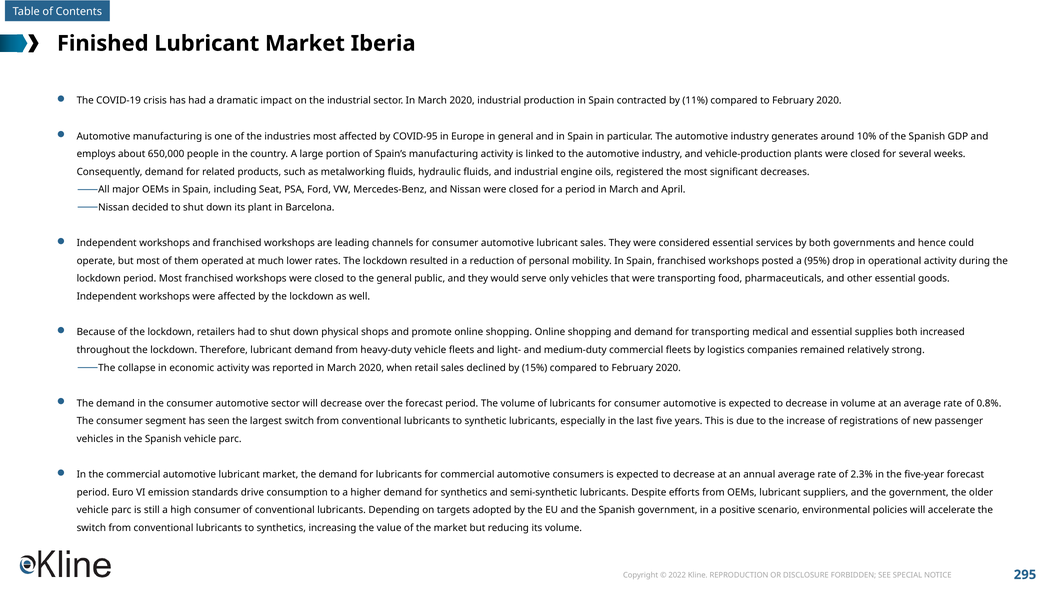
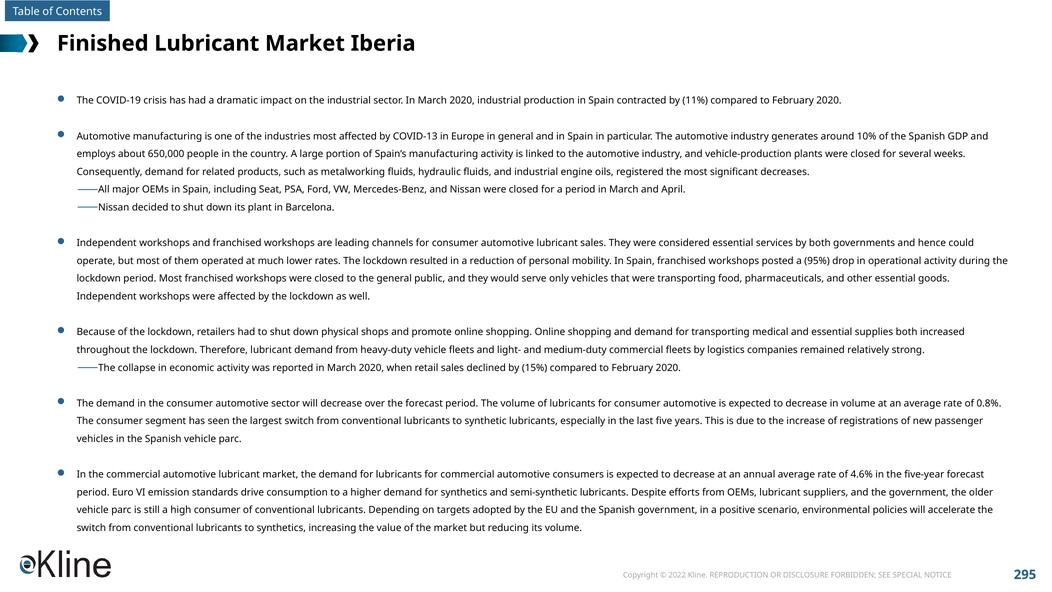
COVID-95: COVID-95 -> COVID-13
2.3%: 2.3% -> 4.6%
